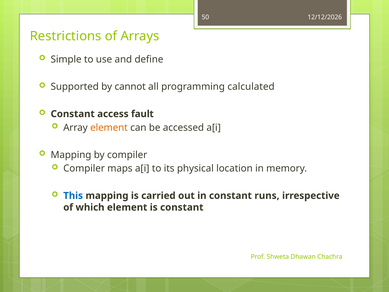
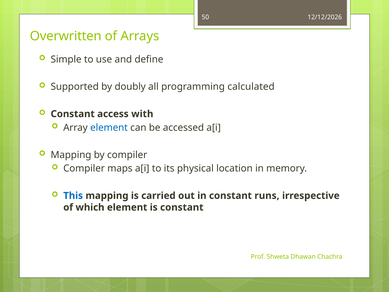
Restrictions: Restrictions -> Overwritten
cannot: cannot -> doubly
fault: fault -> with
element at (109, 127) colour: orange -> blue
